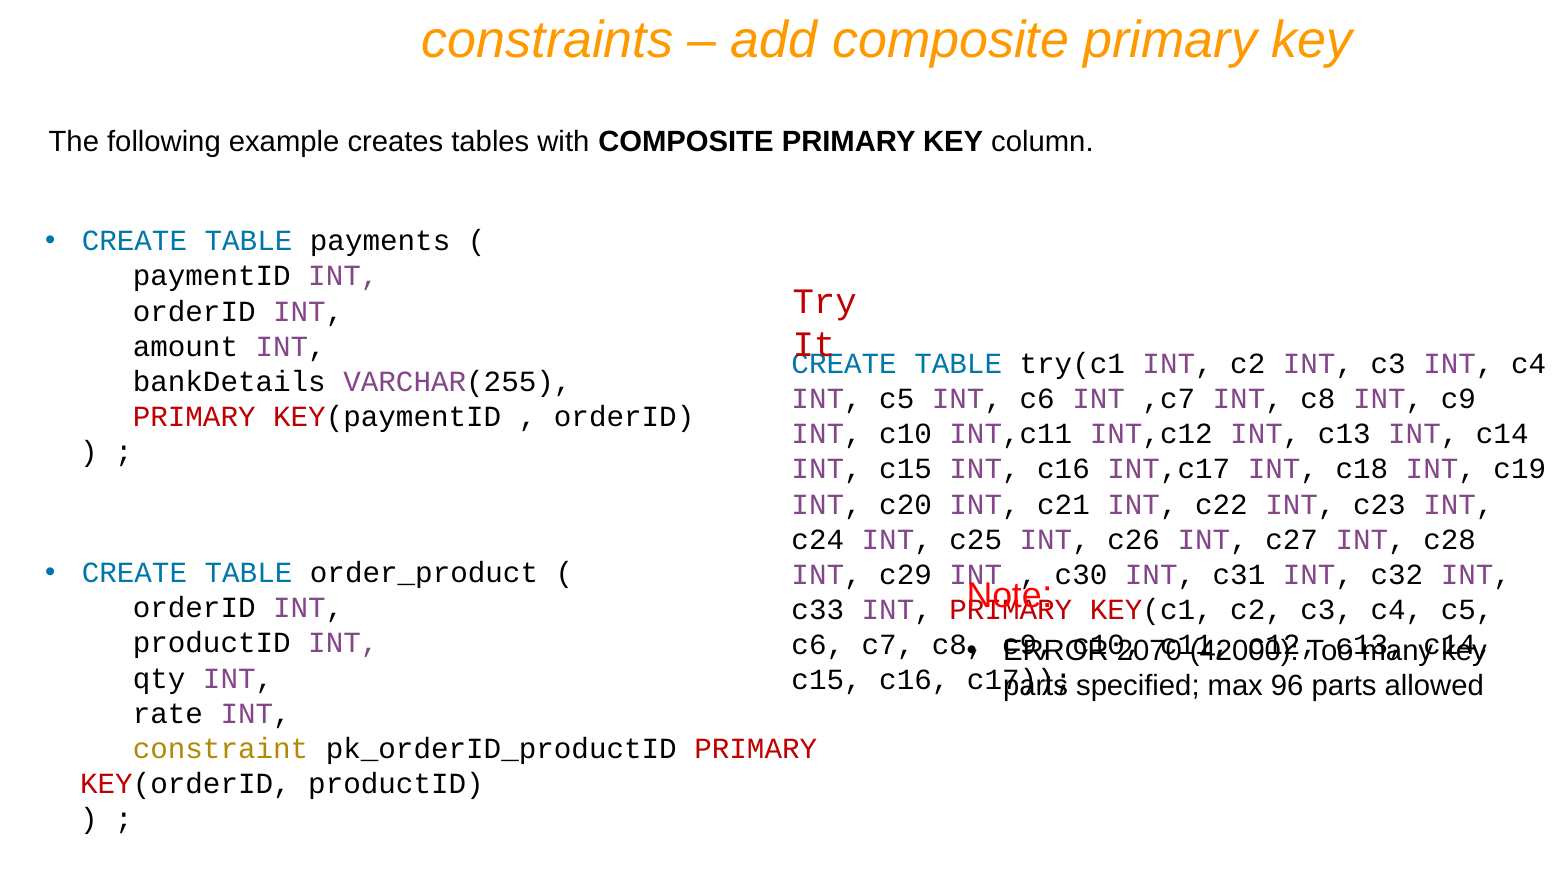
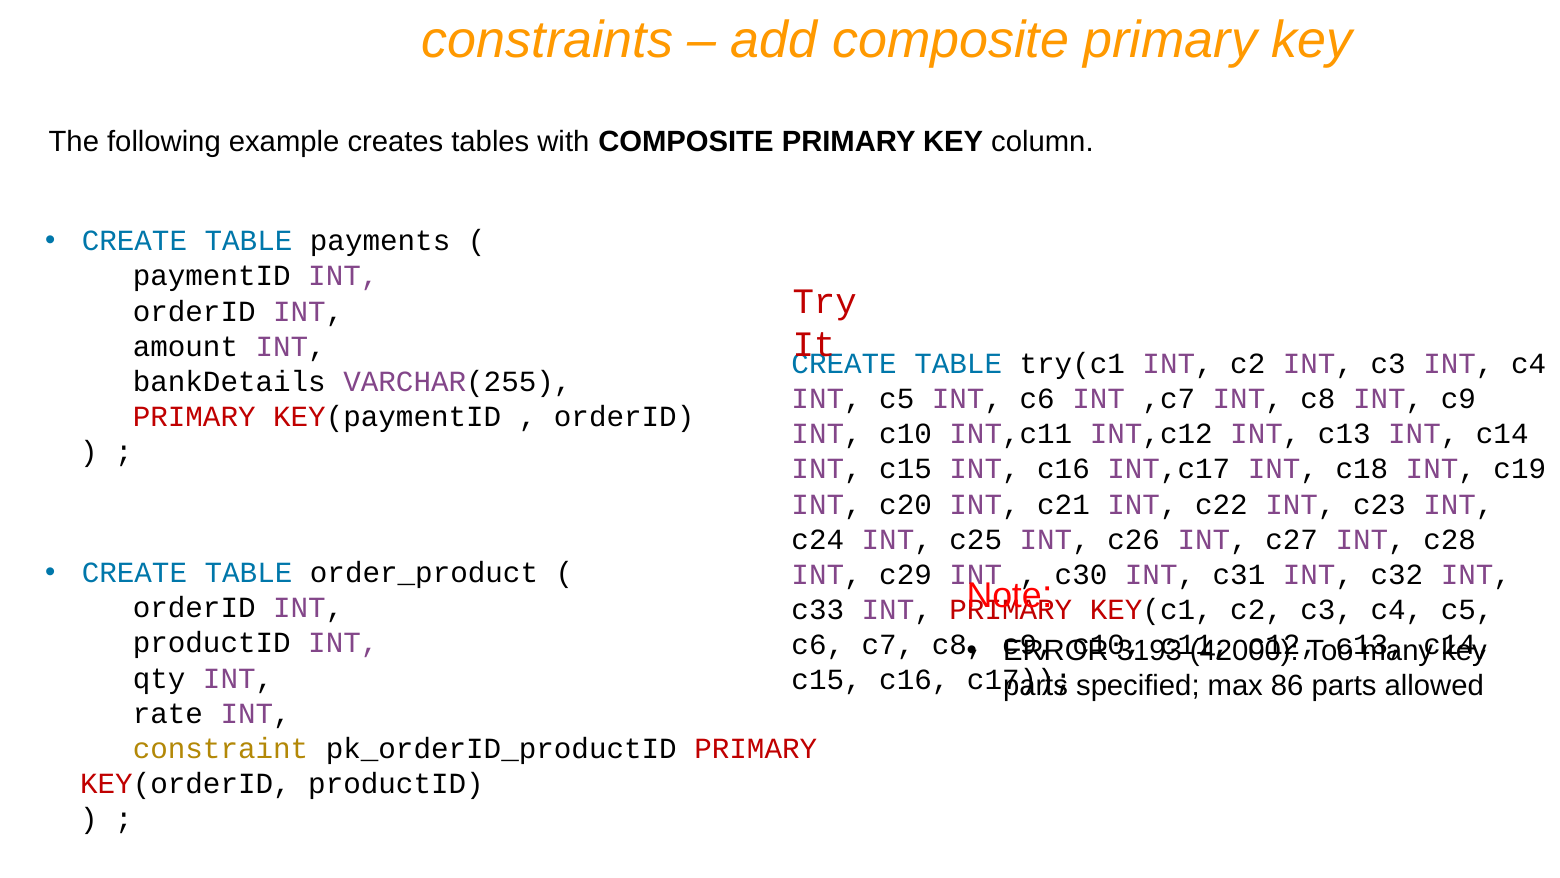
2070: 2070 -> 3193
96: 96 -> 86
